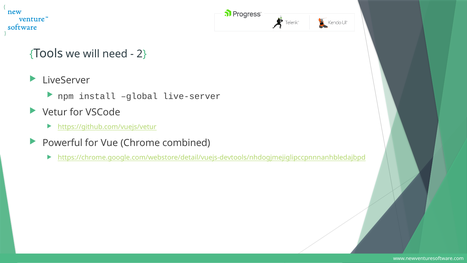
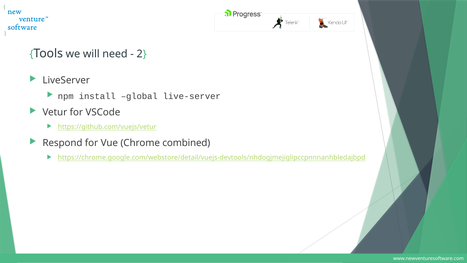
Powerful: Powerful -> Respond
